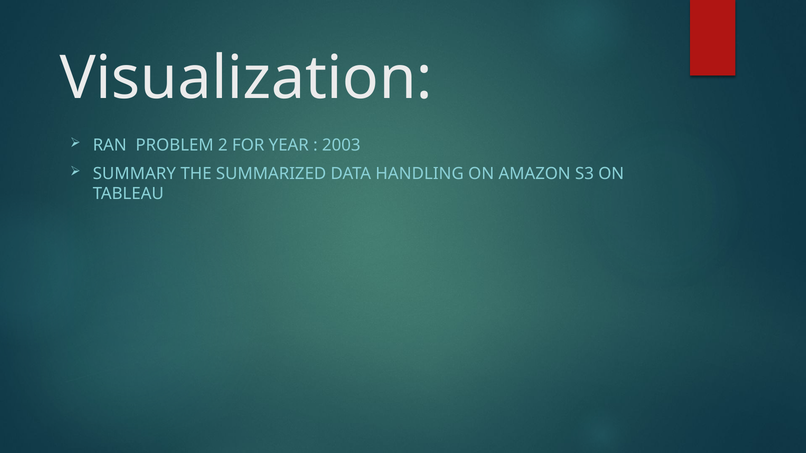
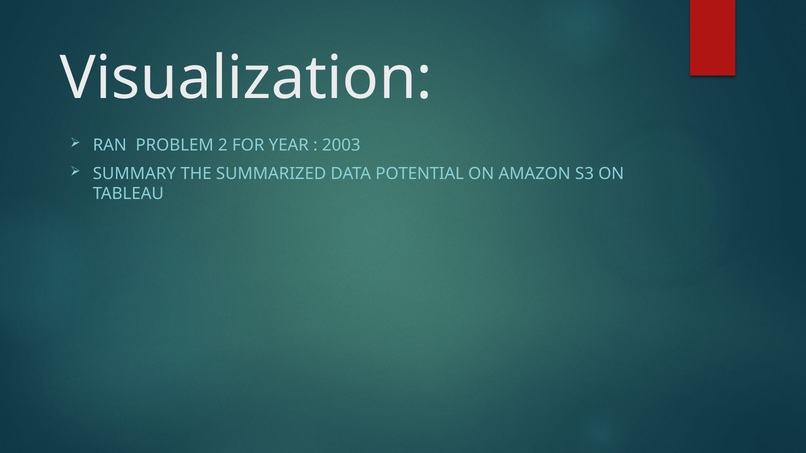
HANDLING: HANDLING -> POTENTIAL
